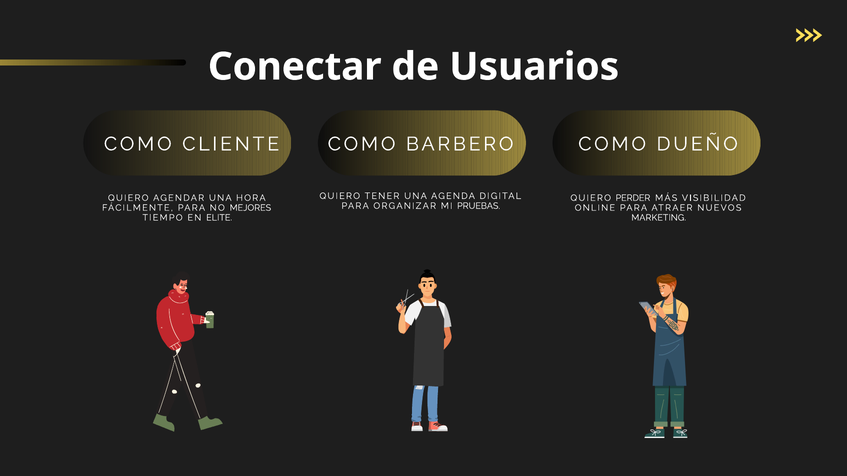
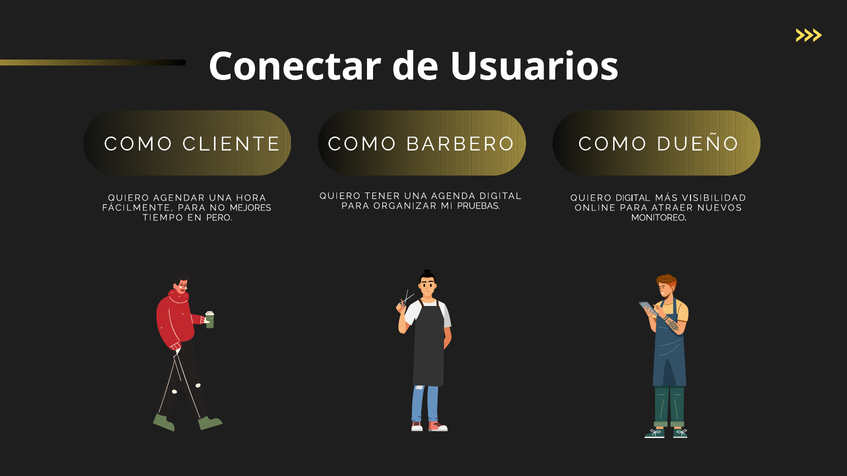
QUIERO PERDER: PERDER -> DIGITAL
ELITE: ELITE -> PERO
MARKETING: MARKETING -> MONITOREO
